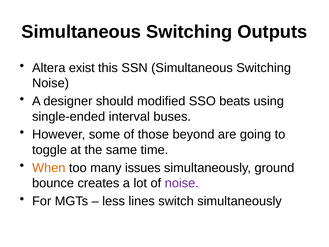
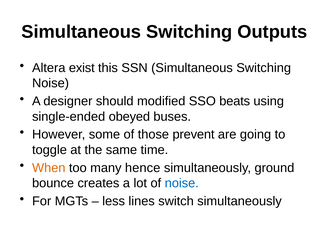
interval: interval -> obeyed
beyond: beyond -> prevent
issues: issues -> hence
noise at (182, 183) colour: purple -> blue
